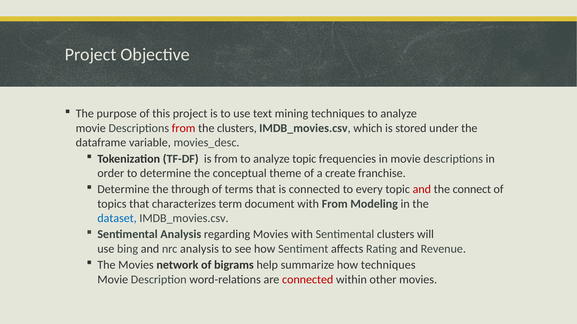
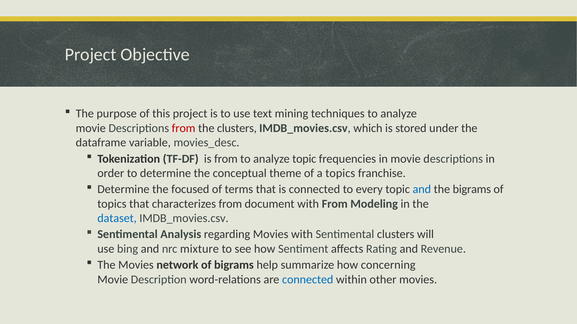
a create: create -> topics
through: through -> focused
and at (422, 190) colour: red -> blue
the connect: connect -> bigrams
characterizes term: term -> from
nrc analysis: analysis -> mixture
how techniques: techniques -> concerning
connected at (308, 280) colour: red -> blue
